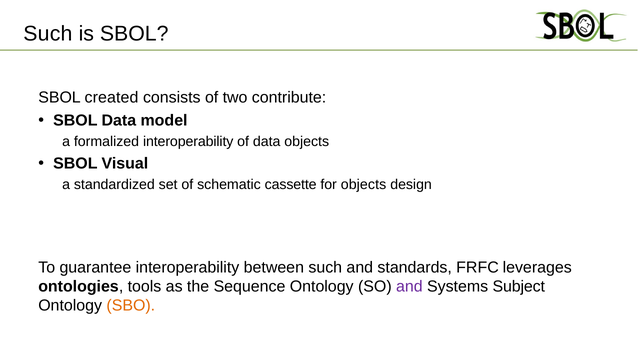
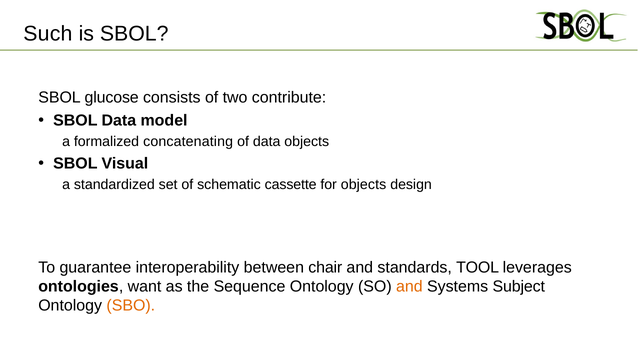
created: created -> glucose
formalized interoperability: interoperability -> concatenating
between such: such -> chair
FRFC: FRFC -> TOOL
tools: tools -> want
and at (409, 286) colour: purple -> orange
